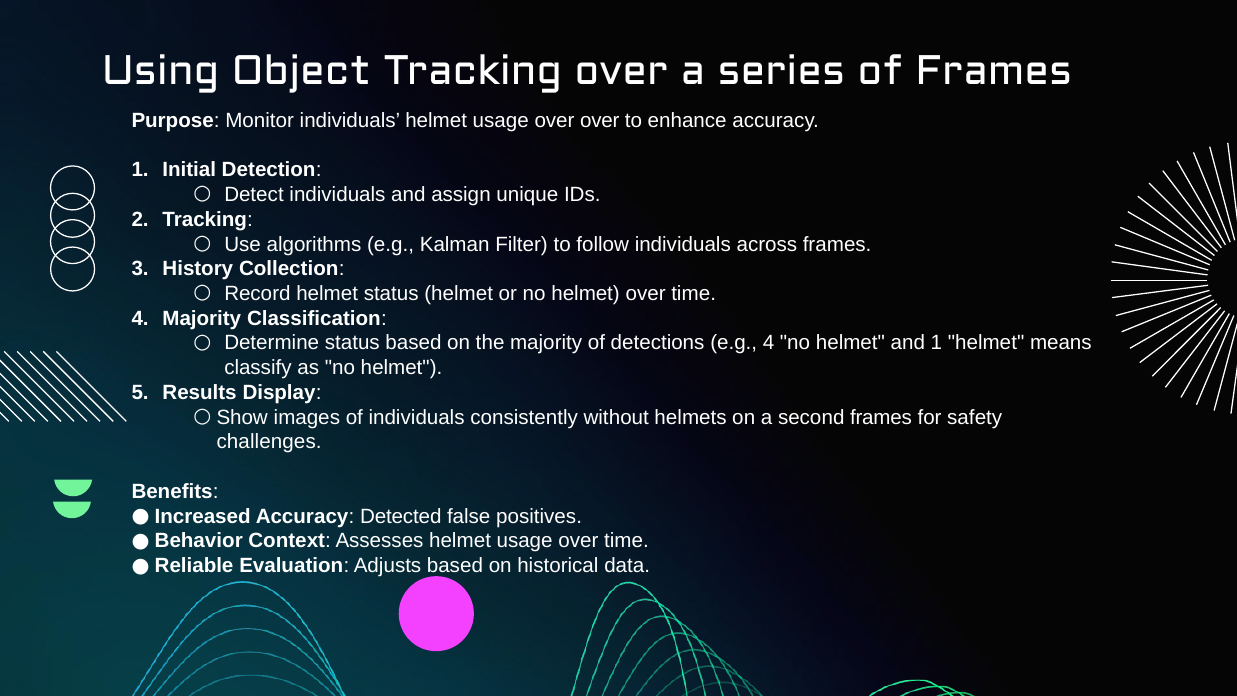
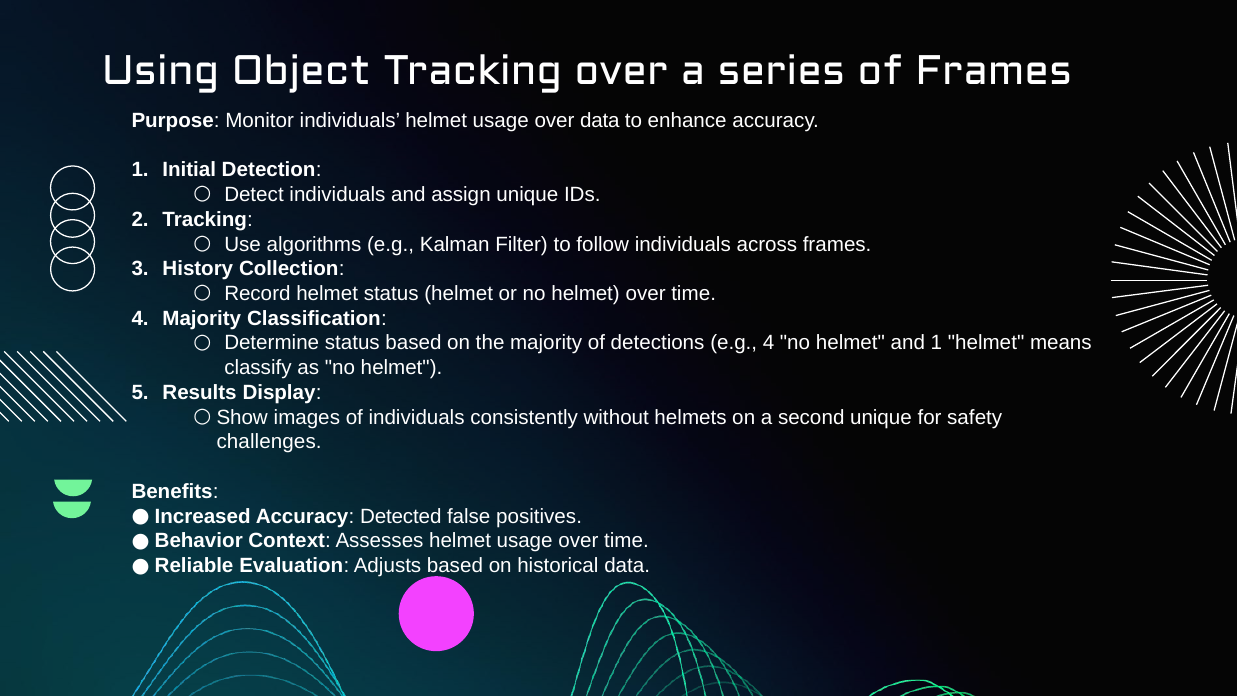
over over: over -> data
second frames: frames -> unique
